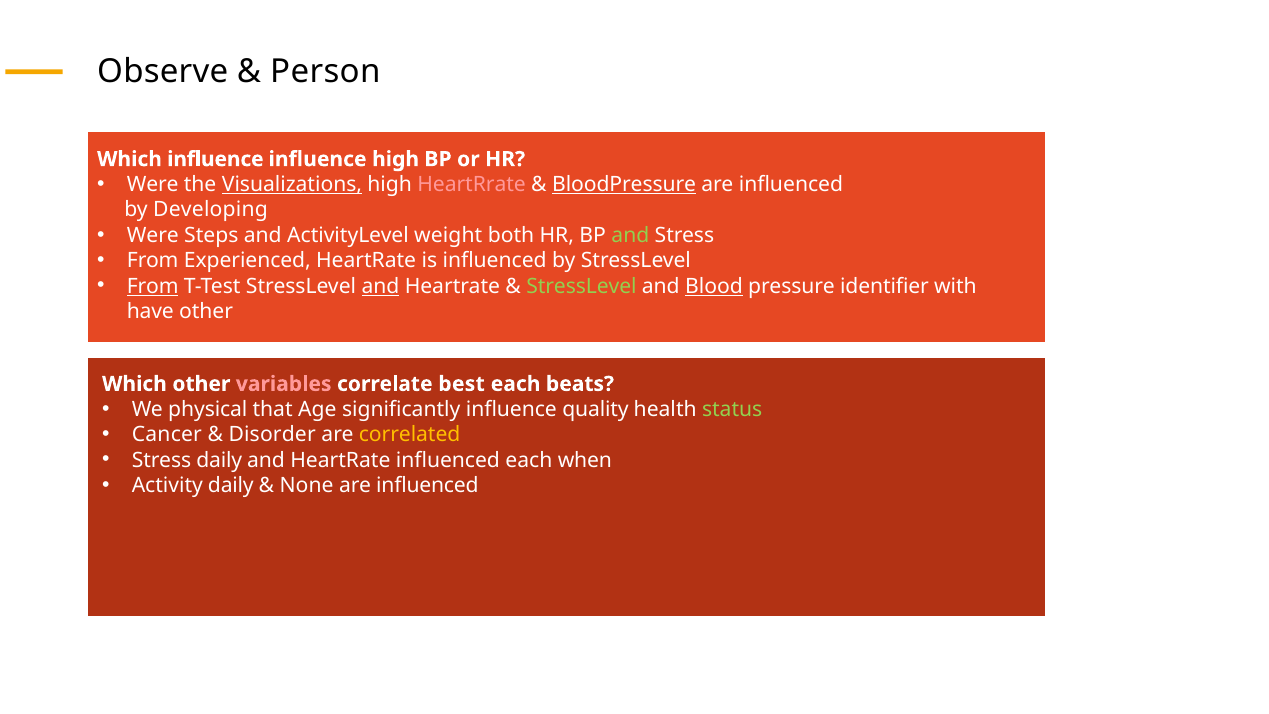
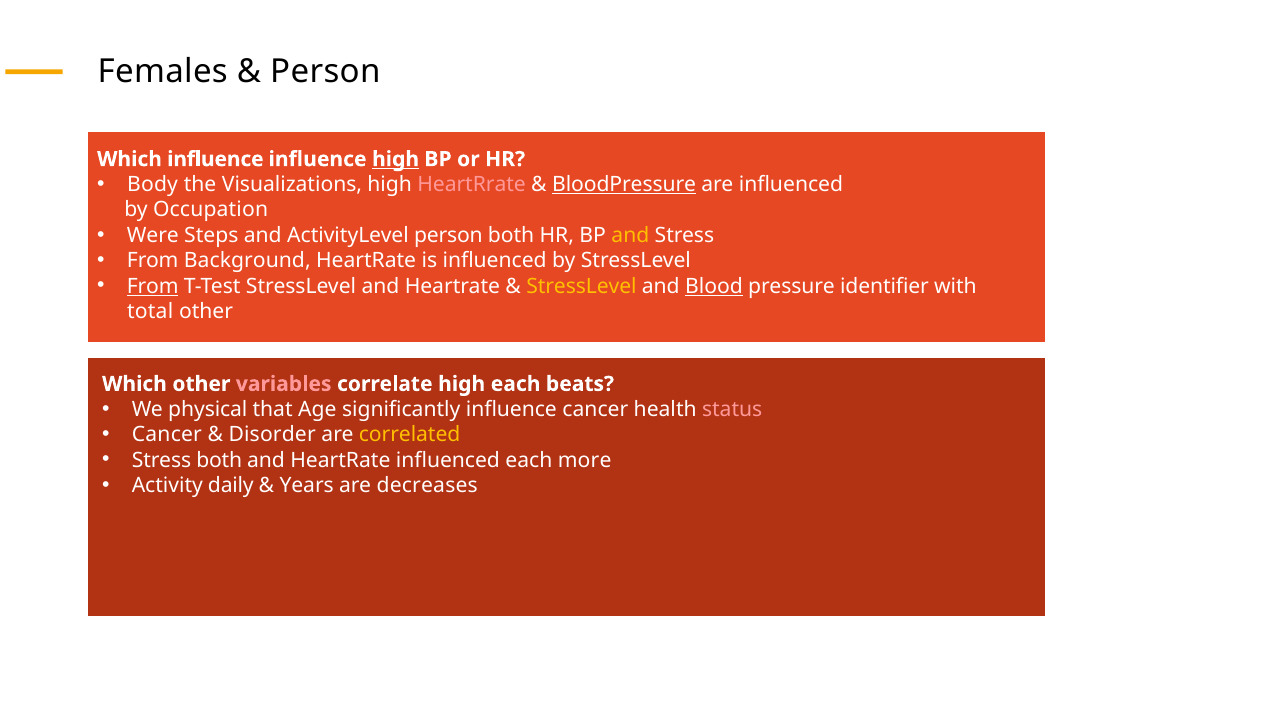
Observe: Observe -> Females
high at (396, 159) underline: none -> present
Were at (153, 185): Were -> Body
Visualizations underline: present -> none
Developing: Developing -> Occupation
ActivityLevel weight: weight -> person
and at (630, 235) colour: light green -> yellow
Experienced: Experienced -> Background
and at (380, 286) underline: present -> none
StressLevel at (581, 286) colour: light green -> yellow
have: have -> total
correlate best: best -> high
influence quality: quality -> cancer
status colour: light green -> pink
Stress daily: daily -> both
when: when -> more
None: None -> Years
influenced at (427, 485): influenced -> decreases
